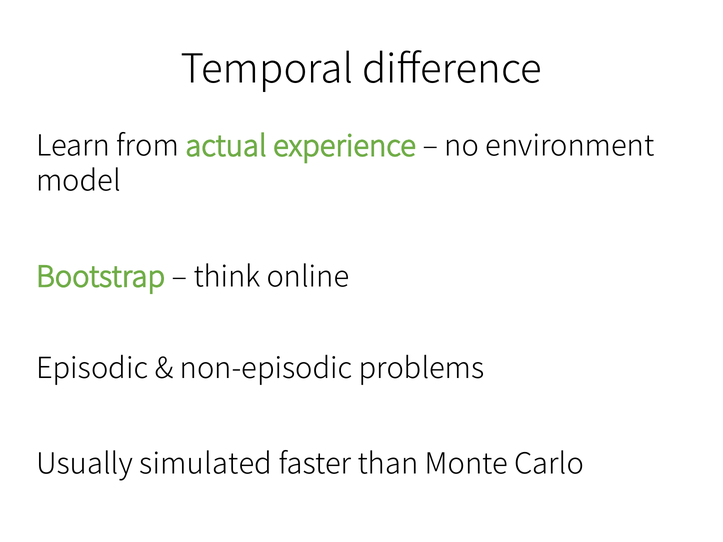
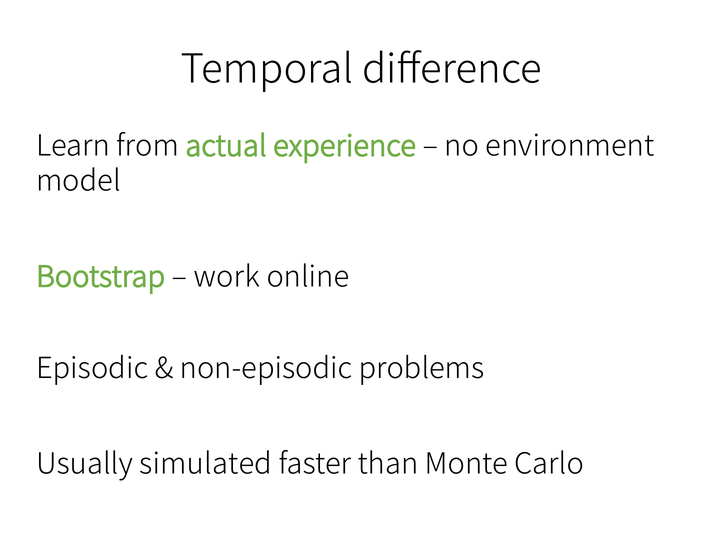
think: think -> work
